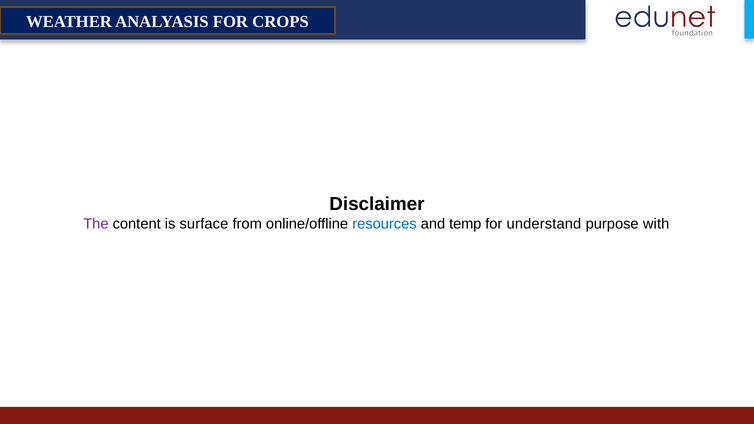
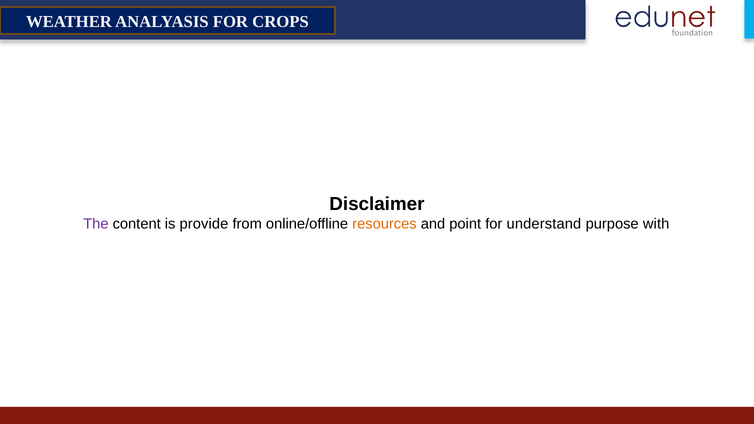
surface: surface -> provide
resources colour: blue -> orange
temp: temp -> point
